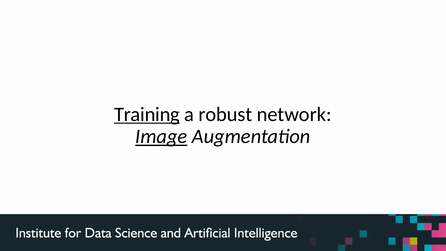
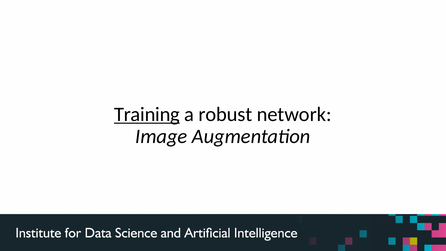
Image underline: present -> none
